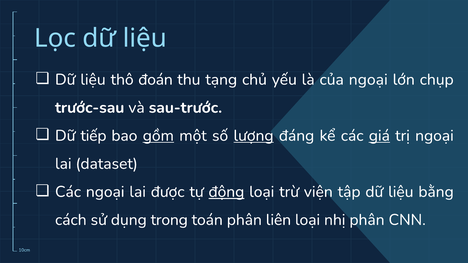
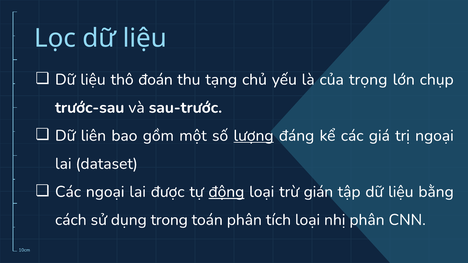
của ngoại: ngoại -> trọng
tiếp: tiếp -> liên
gồm underline: present -> none
giá underline: present -> none
viện: viện -> gián
liên: liên -> tích
